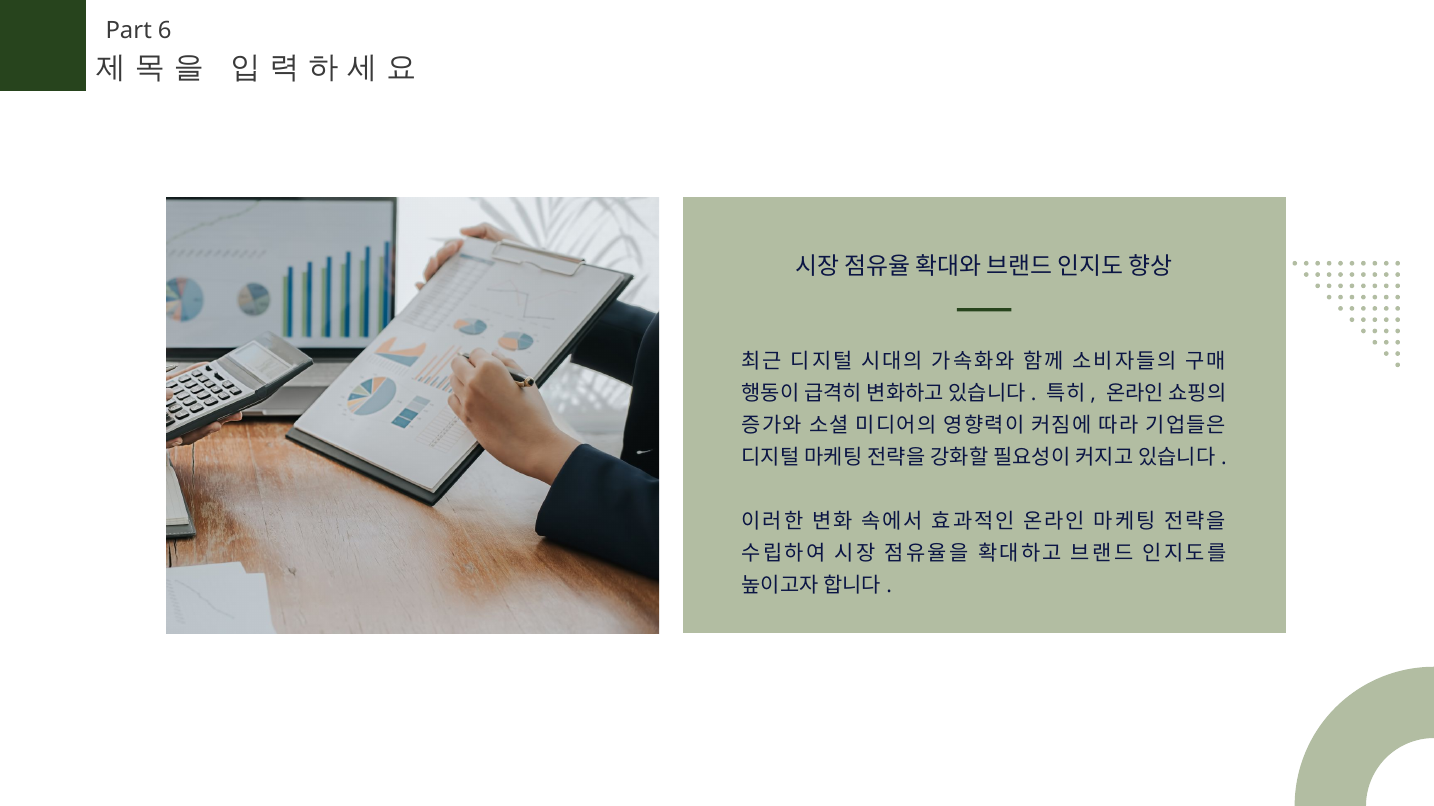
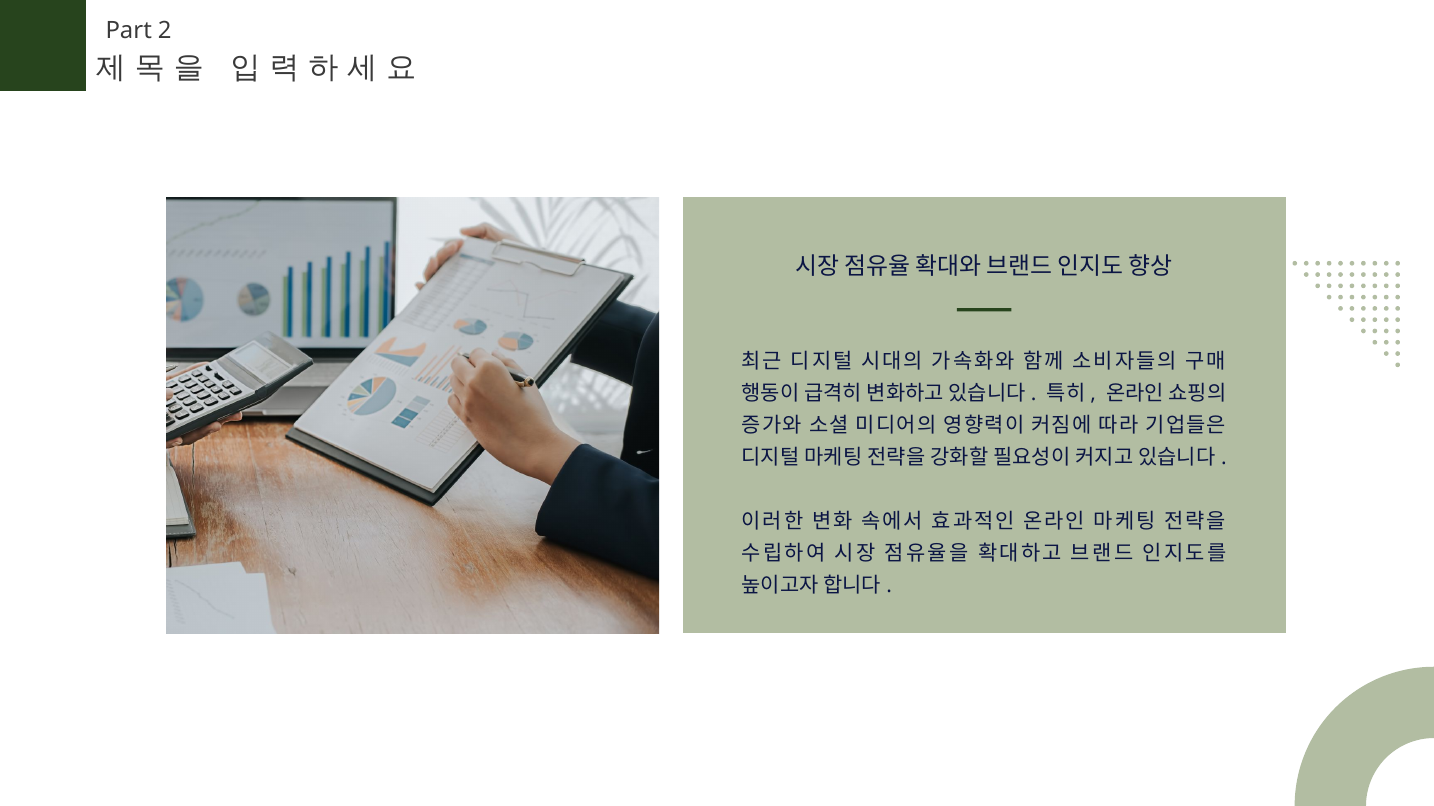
6: 6 -> 2
